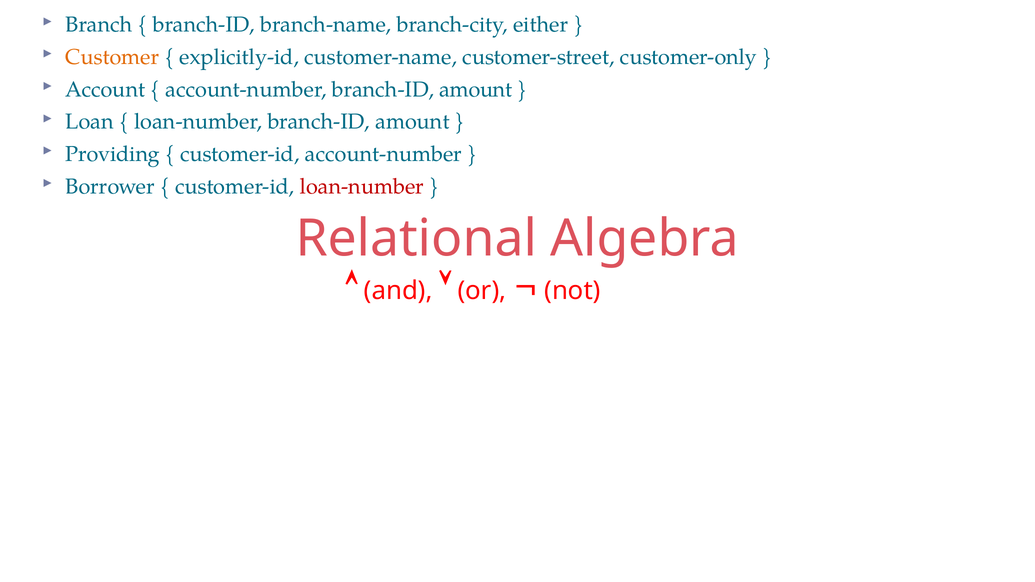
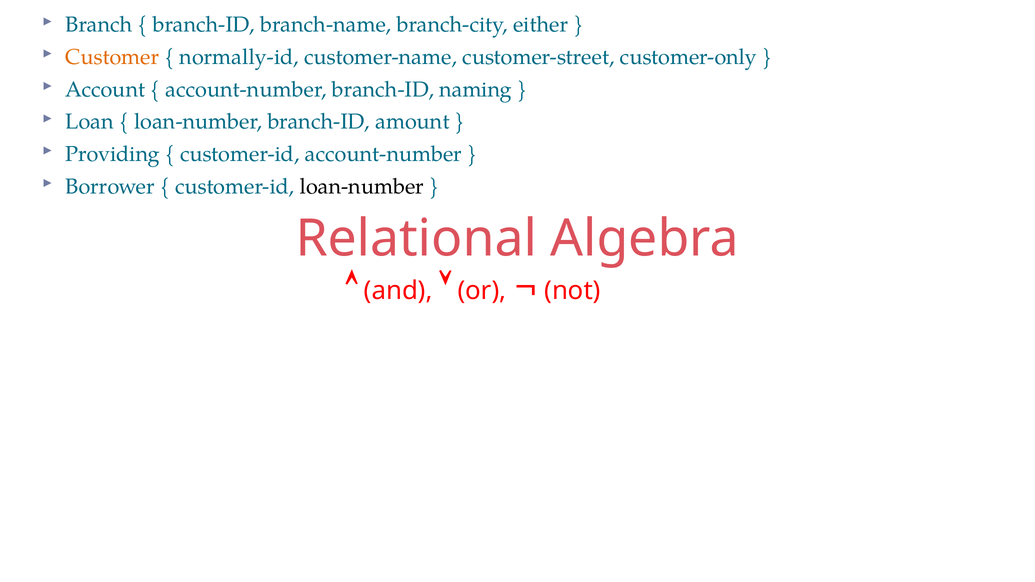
explicitly-id: explicitly-id -> normally-id
account-number branch-ID amount: amount -> naming
loan-number at (362, 187) colour: red -> black
